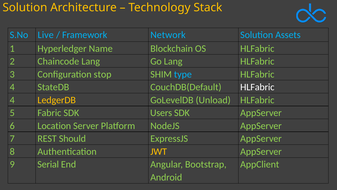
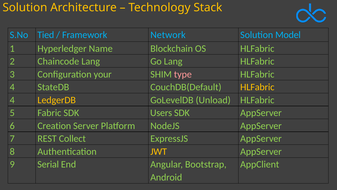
Live: Live -> Tied
Assets: Assets -> Model
stop: stop -> your
type colour: light blue -> pink
HLFabric at (257, 87) colour: white -> yellow
Location: Location -> Creation
Should: Should -> Collect
